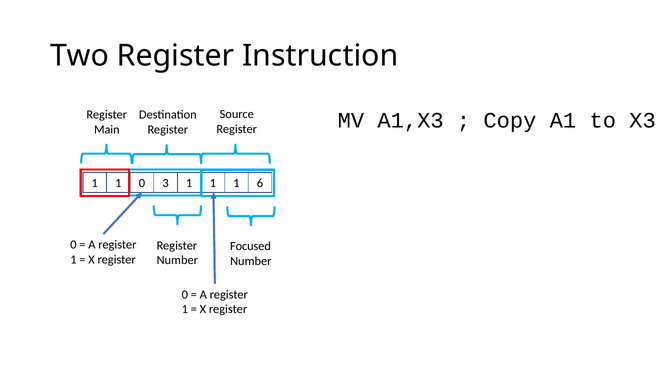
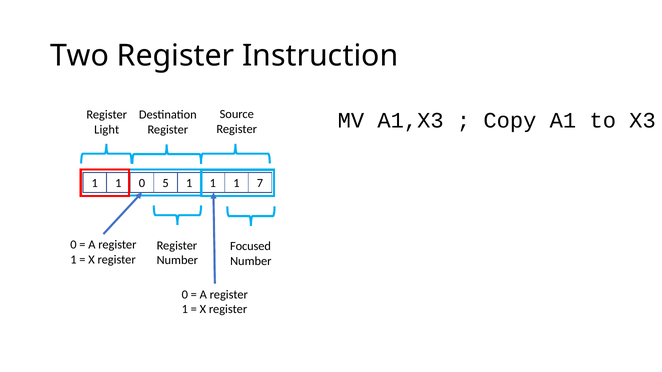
Main: Main -> Light
3: 3 -> 5
6: 6 -> 7
